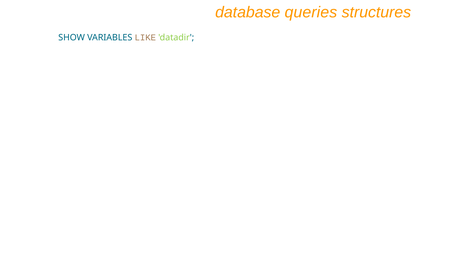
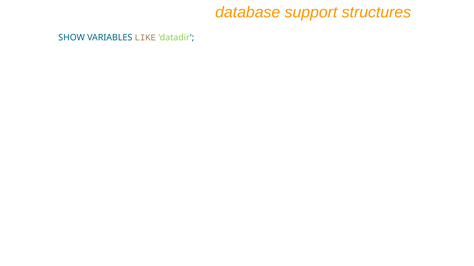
queries: queries -> support
